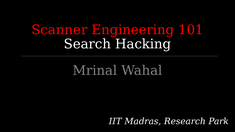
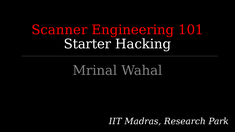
Search: Search -> Starter
